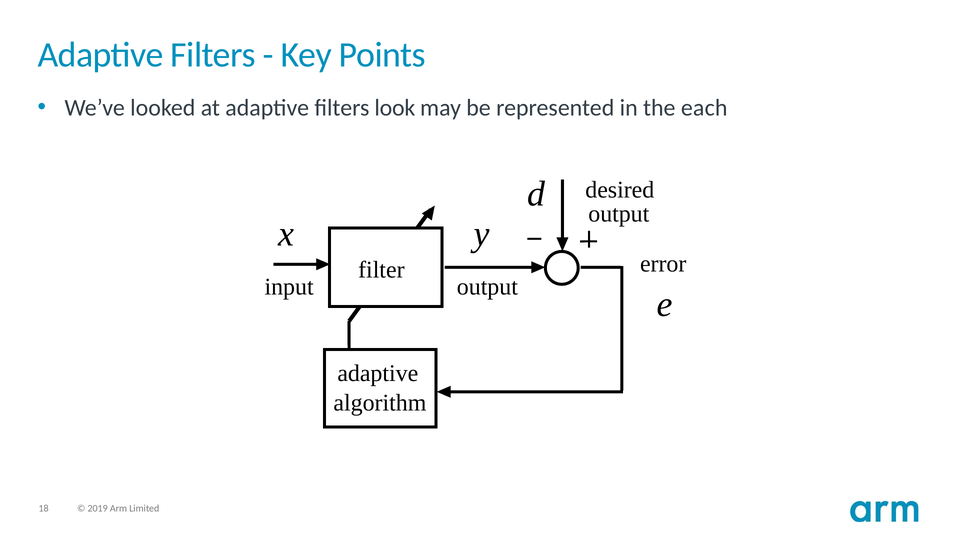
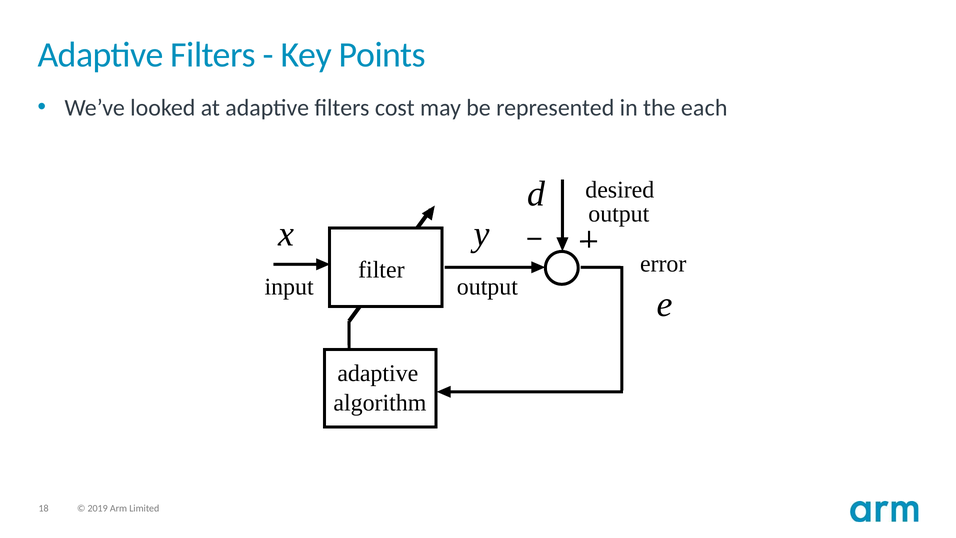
look: look -> cost
